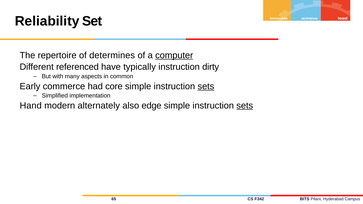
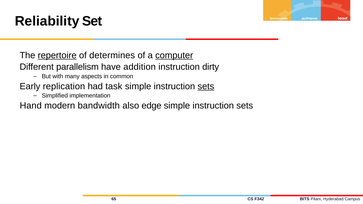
repertoire underline: none -> present
referenced: referenced -> parallelism
typically: typically -> addition
commerce: commerce -> replication
core: core -> task
alternately: alternately -> bandwidth
sets at (245, 106) underline: present -> none
